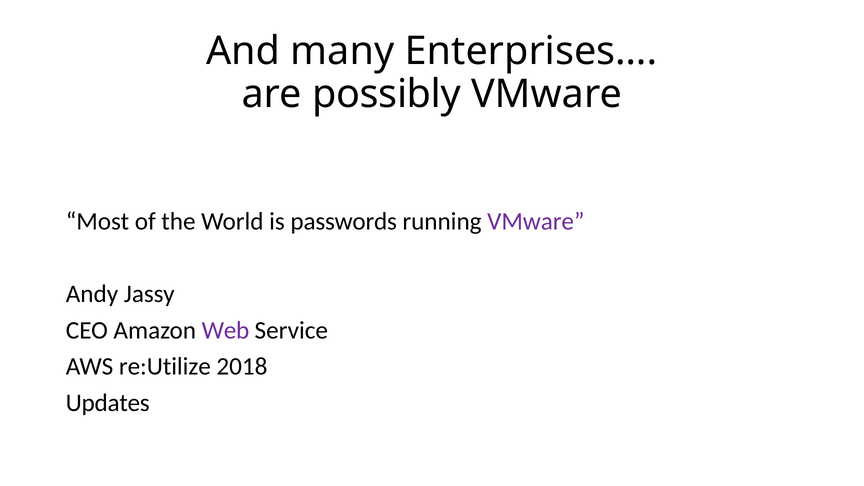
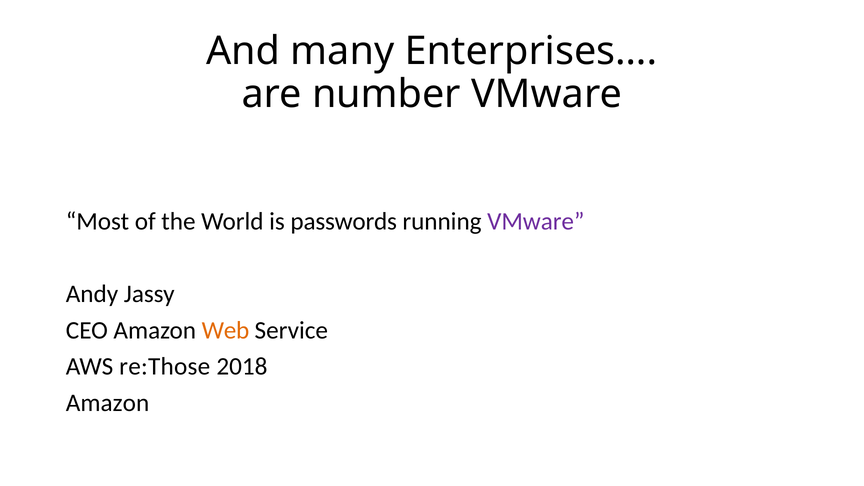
possibly: possibly -> number
Web colour: purple -> orange
re:Utilize: re:Utilize -> re:Those
Updates at (108, 403): Updates -> Amazon
